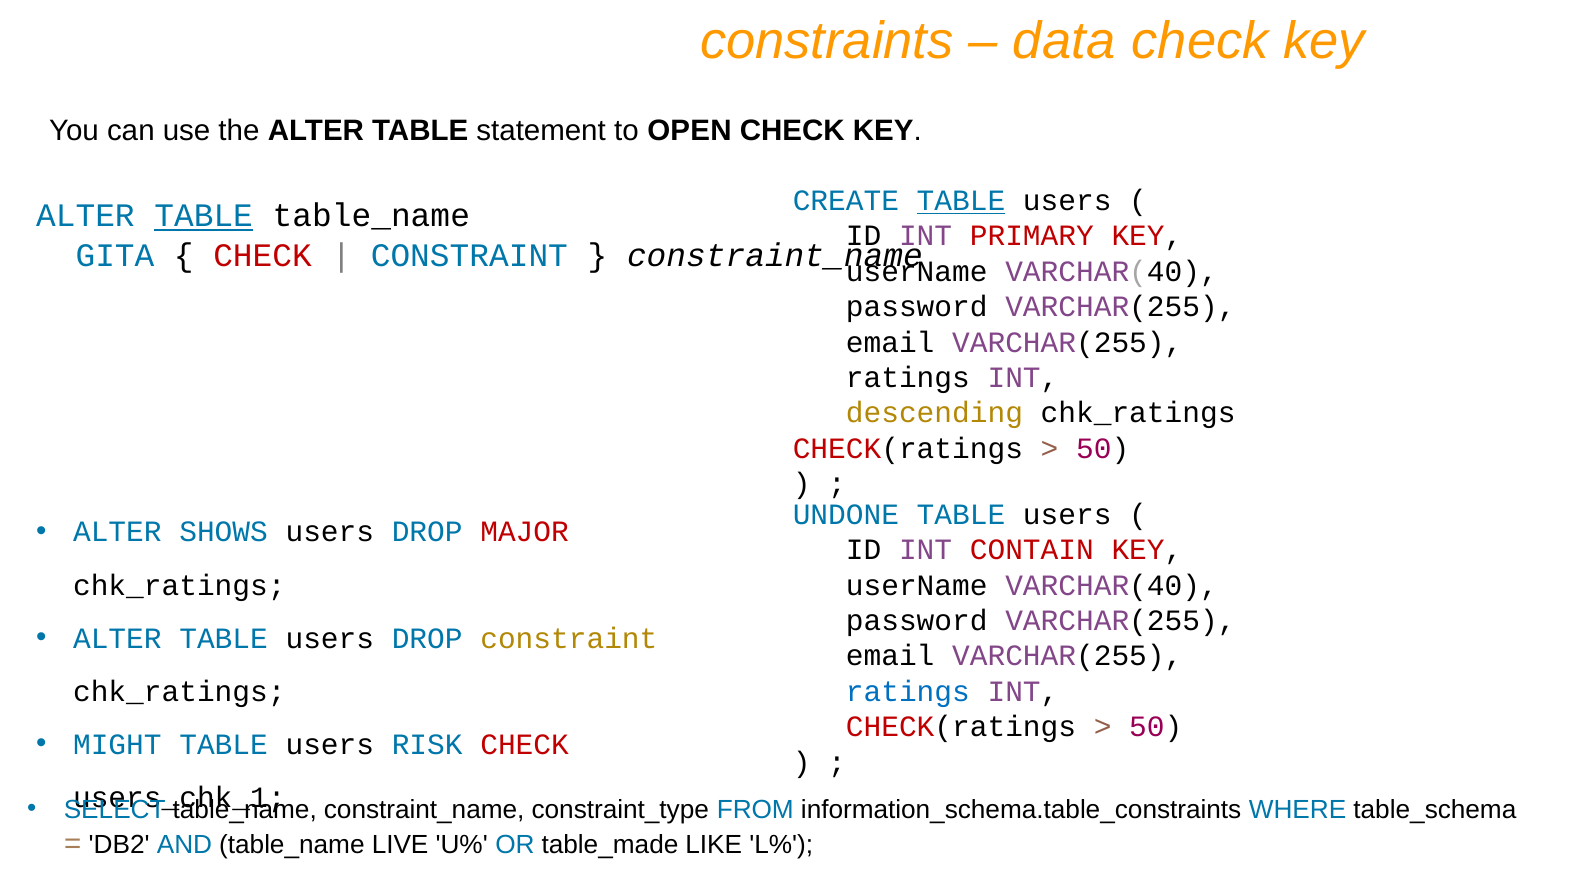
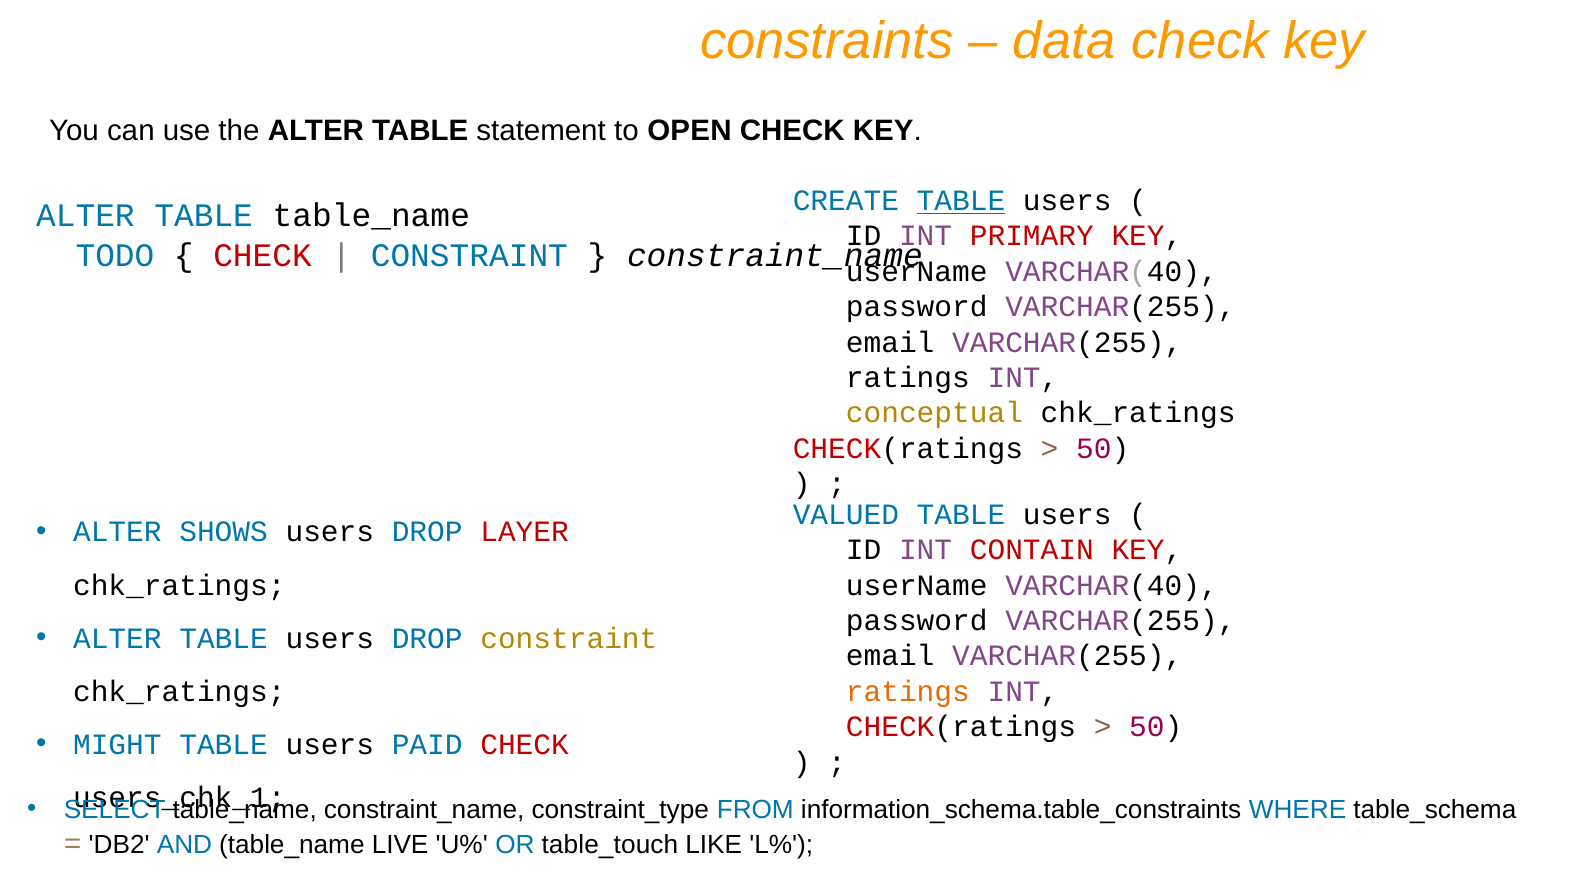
TABLE at (204, 216) underline: present -> none
GITA: GITA -> TODO
descending: descending -> conceptual
UNDONE: UNDONE -> VALUED
MAJOR: MAJOR -> LAYER
ratings at (908, 692) colour: blue -> orange
RISK: RISK -> PAID
table_made: table_made -> table_touch
